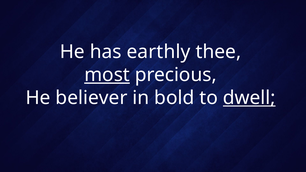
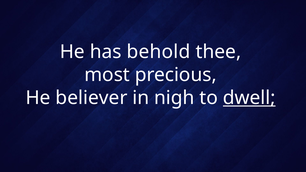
earthly: earthly -> behold
most underline: present -> none
bold: bold -> nigh
